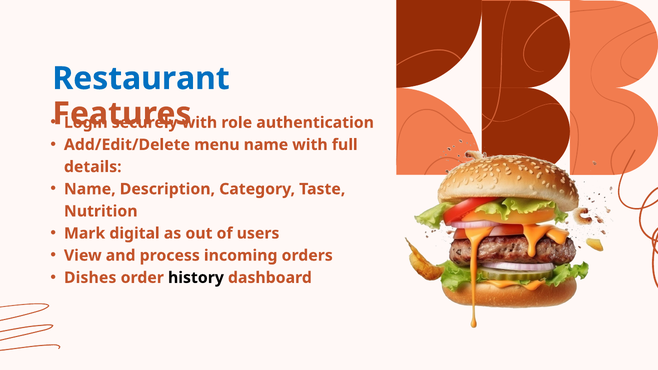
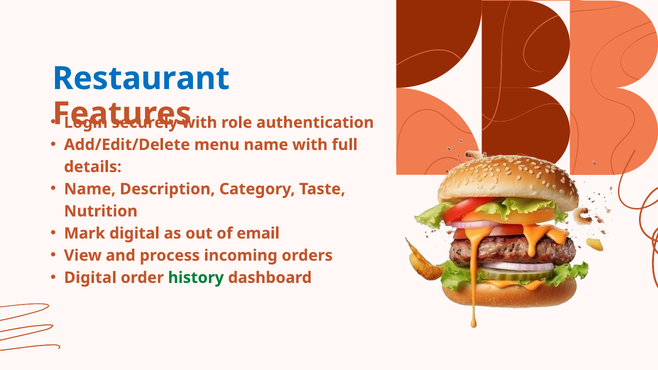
users: users -> email
Dishes at (90, 278): Dishes -> Digital
history colour: black -> green
